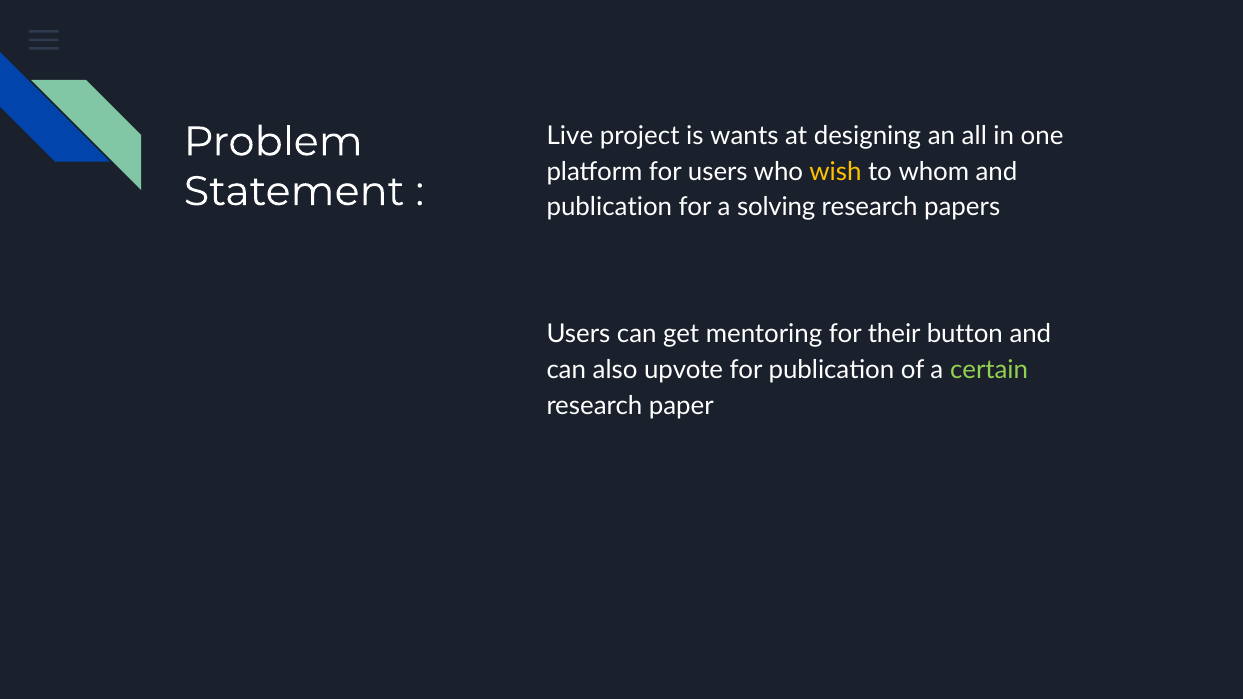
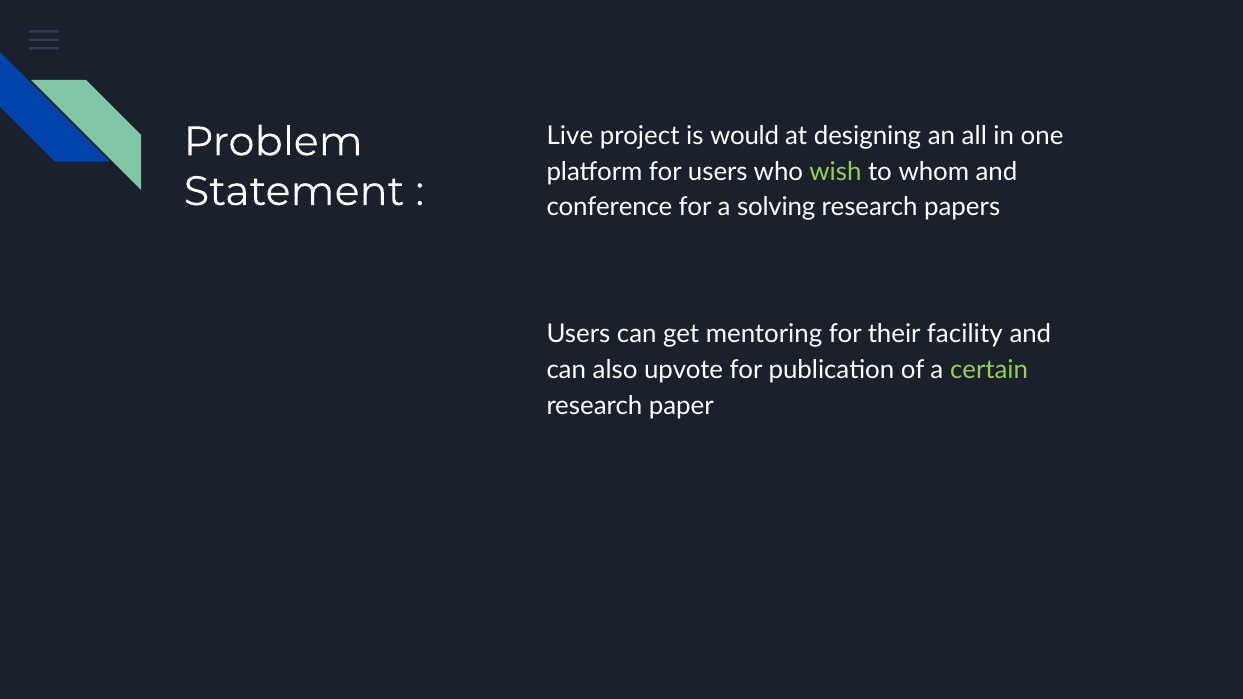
wants: wants -> would
wish colour: yellow -> light green
publication at (609, 208): publication -> conference
button: button -> facility
